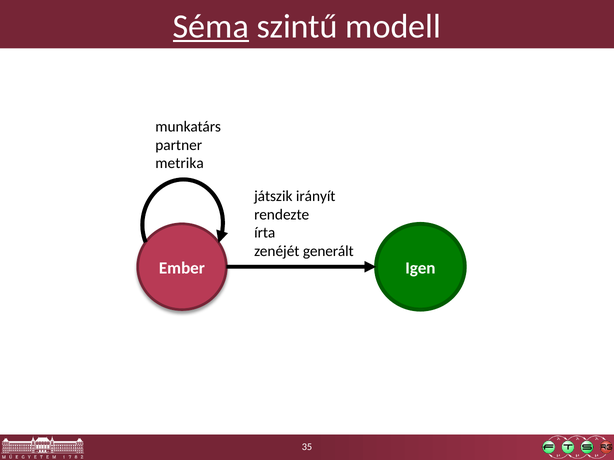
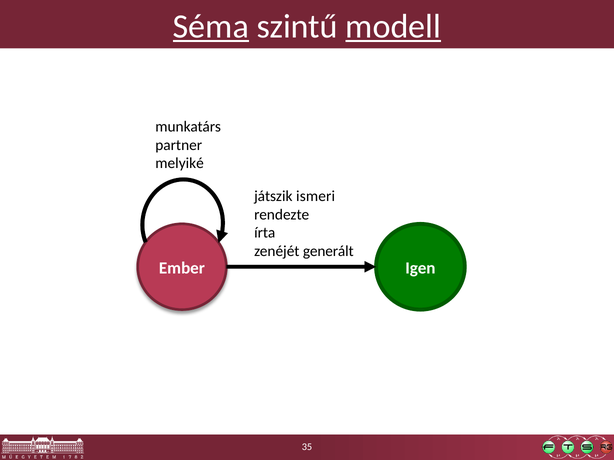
modell underline: none -> present
metrika: metrika -> melyiké
irányít: irányít -> ismeri
